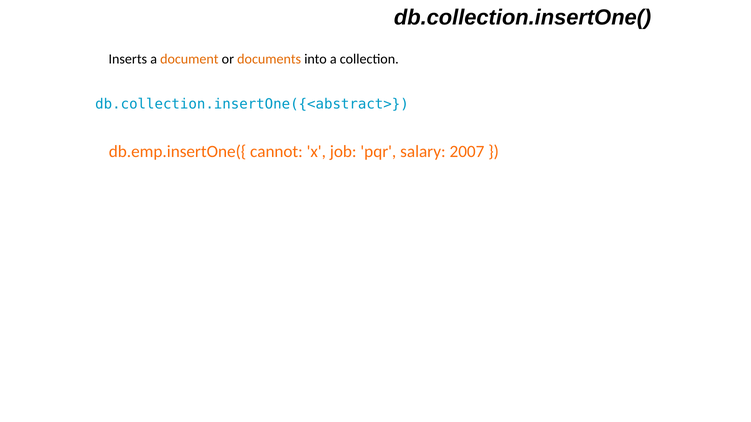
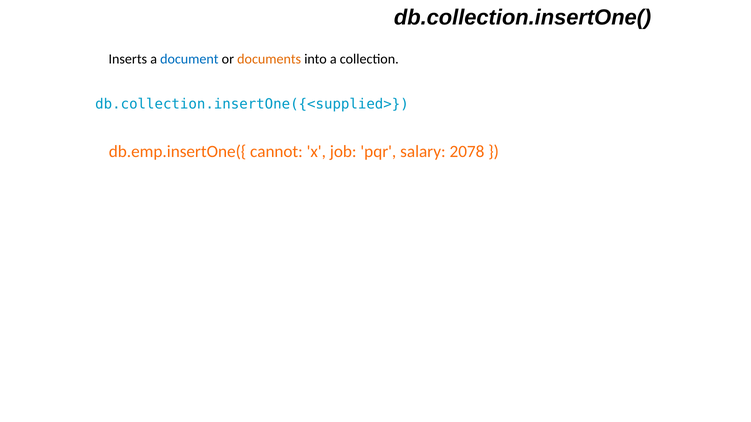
document colour: orange -> blue
db.collection.insertOne({<abstract>: db.collection.insertOne({<abstract> -> db.collection.insertOne({<supplied>
2007: 2007 -> 2078
